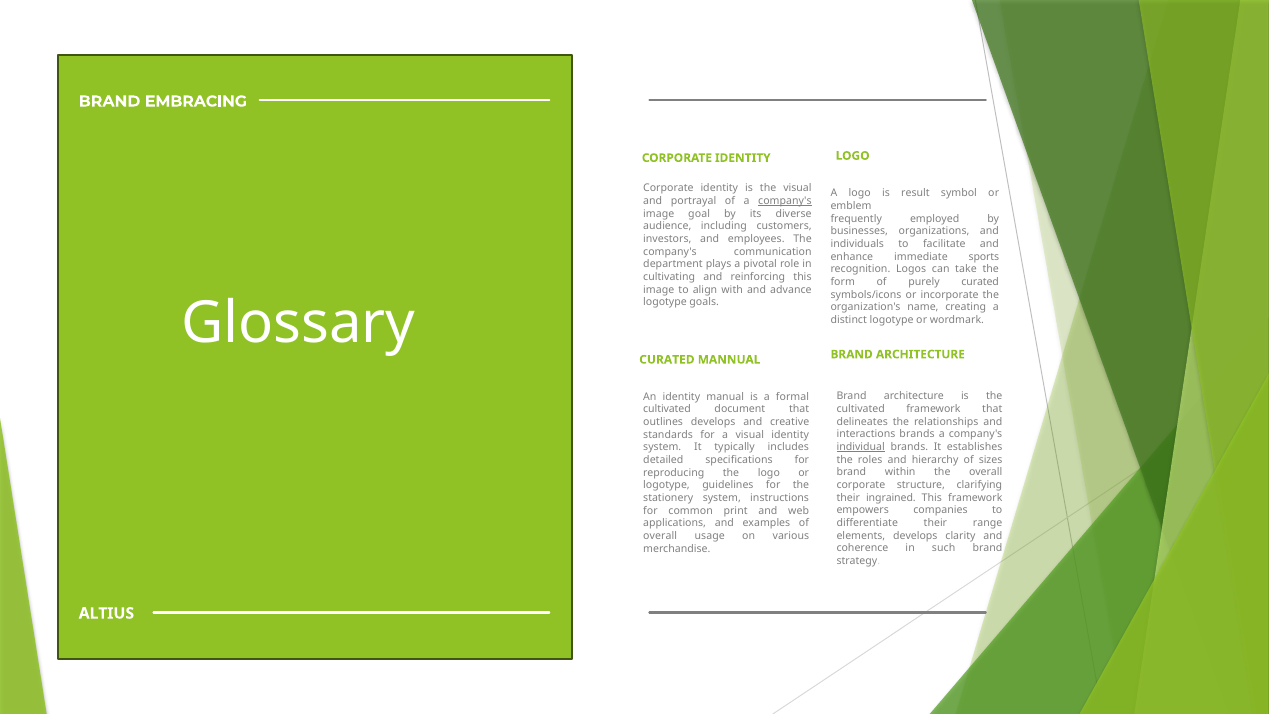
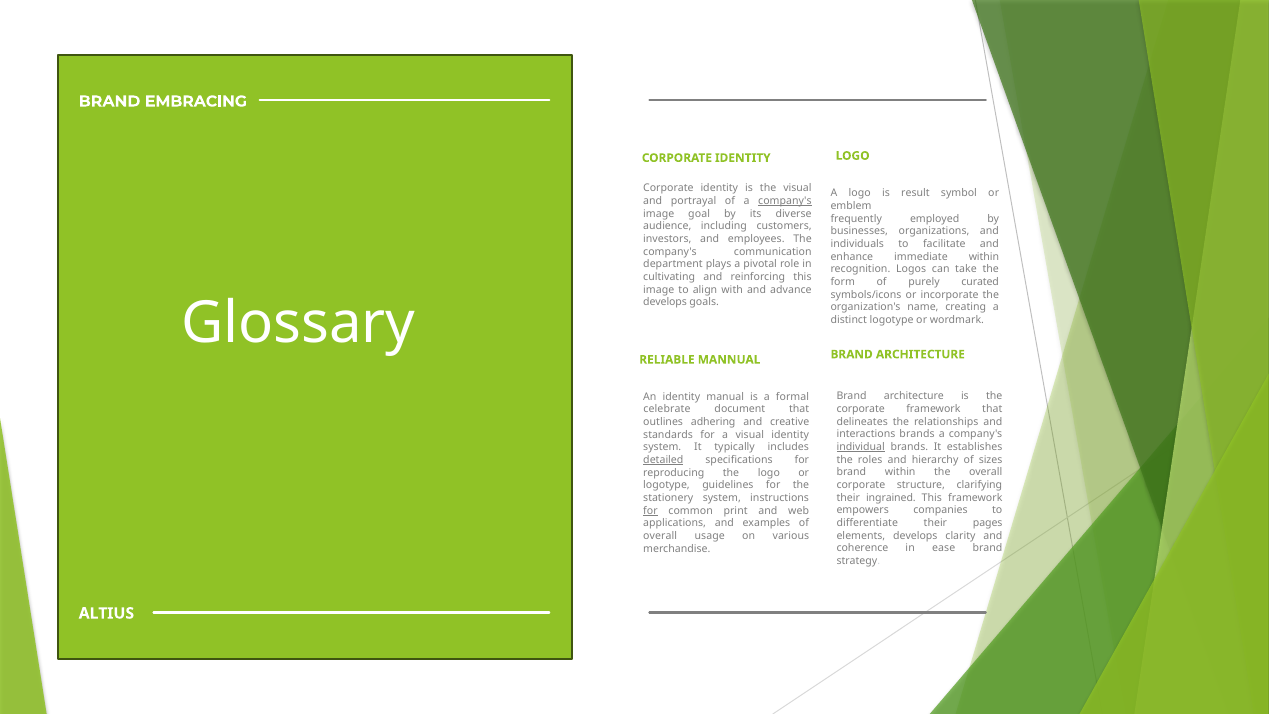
immediate sports: sports -> within
logotype at (665, 302): logotype -> develops
CURATED at (667, 360): CURATED -> RELIABLE
cultivated at (861, 409): cultivated -> corporate
cultivated at (667, 409): cultivated -> celebrate
outlines develops: develops -> adhering
detailed underline: none -> present
for at (650, 511) underline: none -> present
range: range -> pages
such: such -> ease
